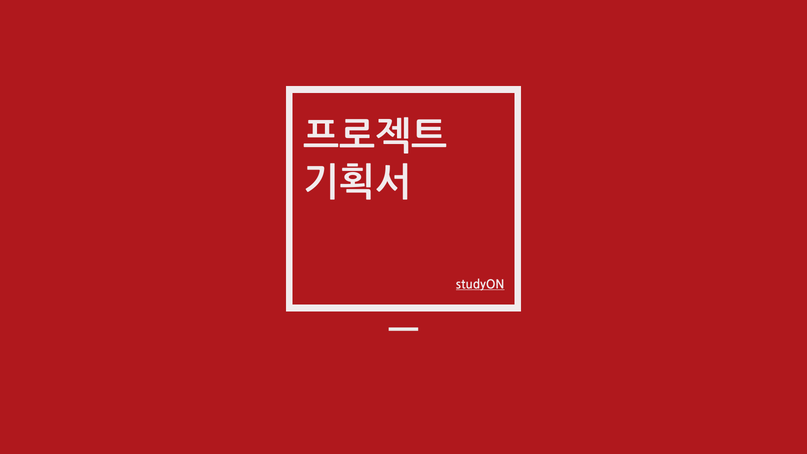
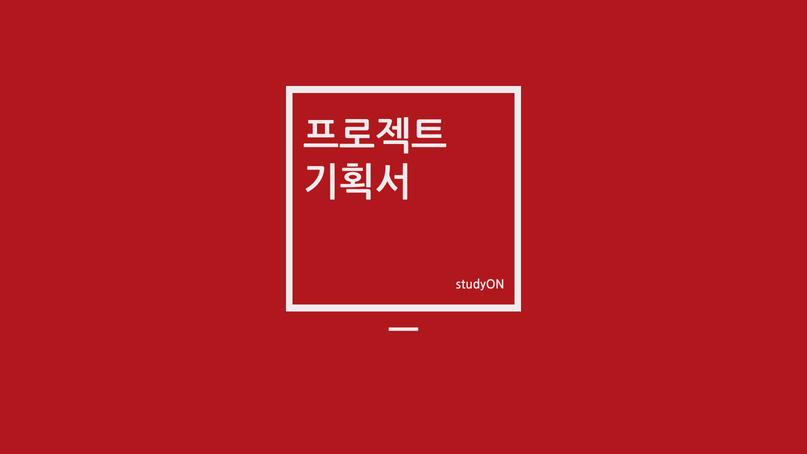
studyON underline: present -> none
